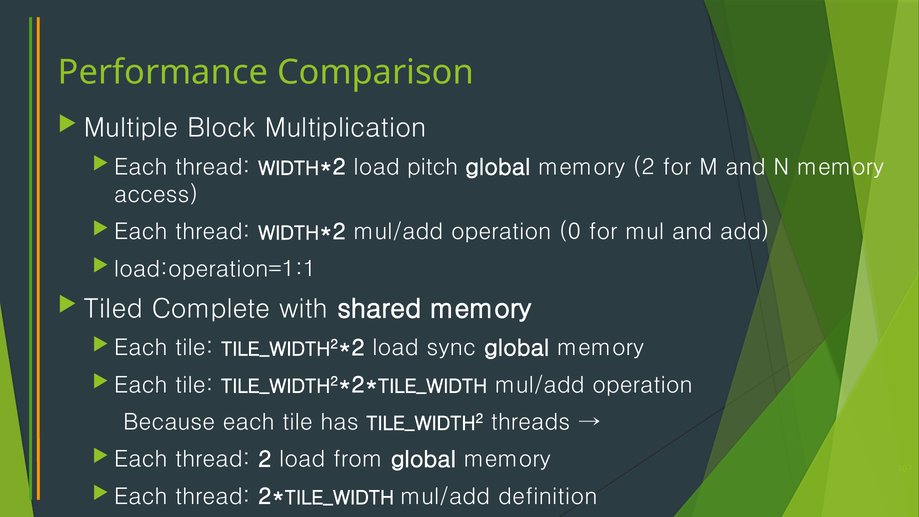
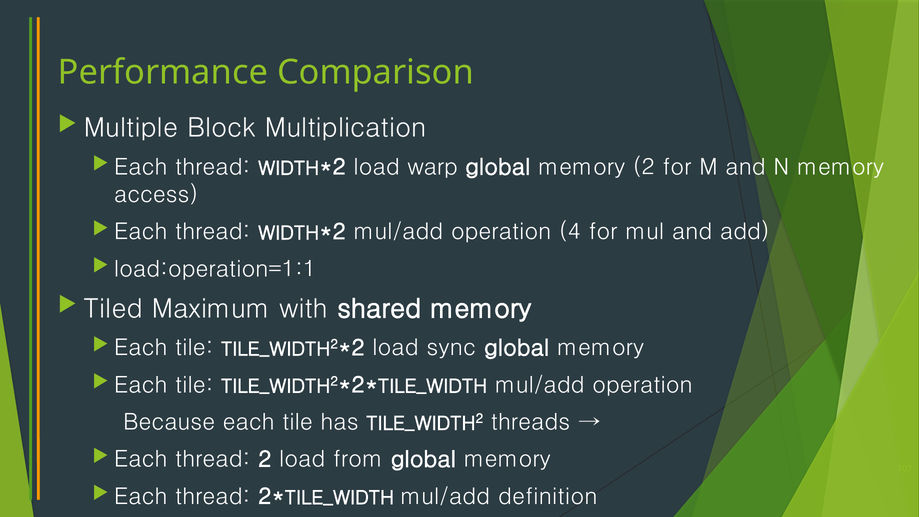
pitch: pitch -> warp
0: 0 -> 4
Complete: Complete -> Maximum
